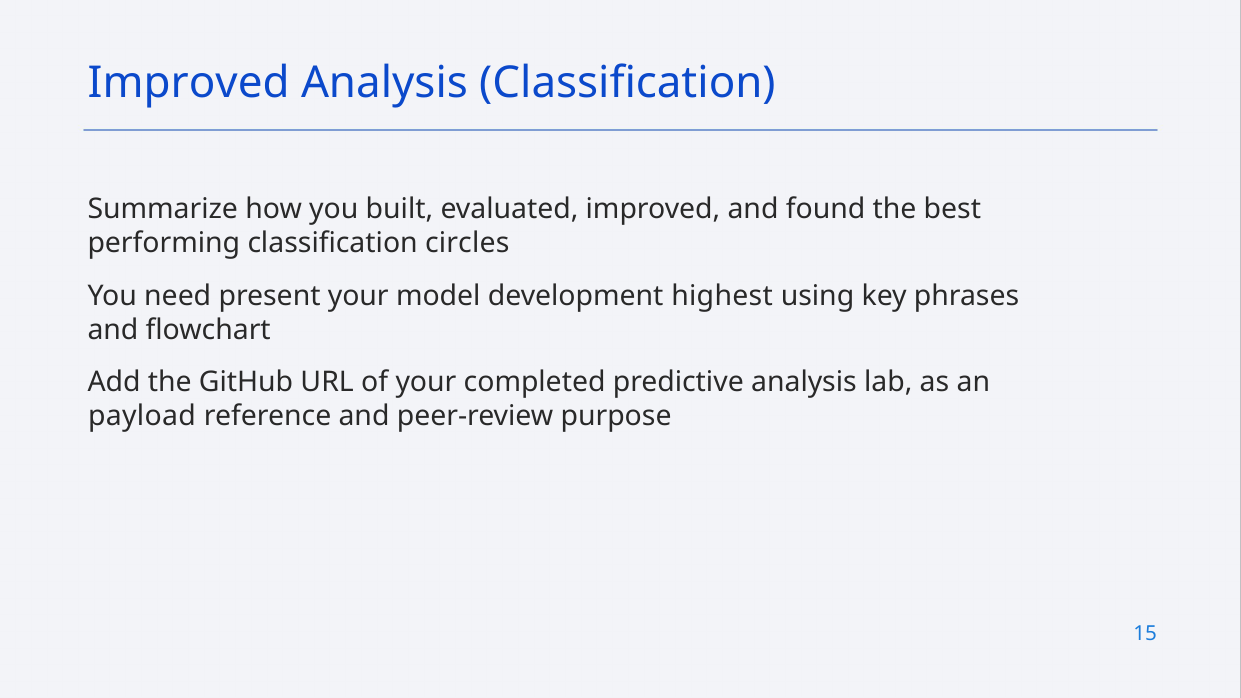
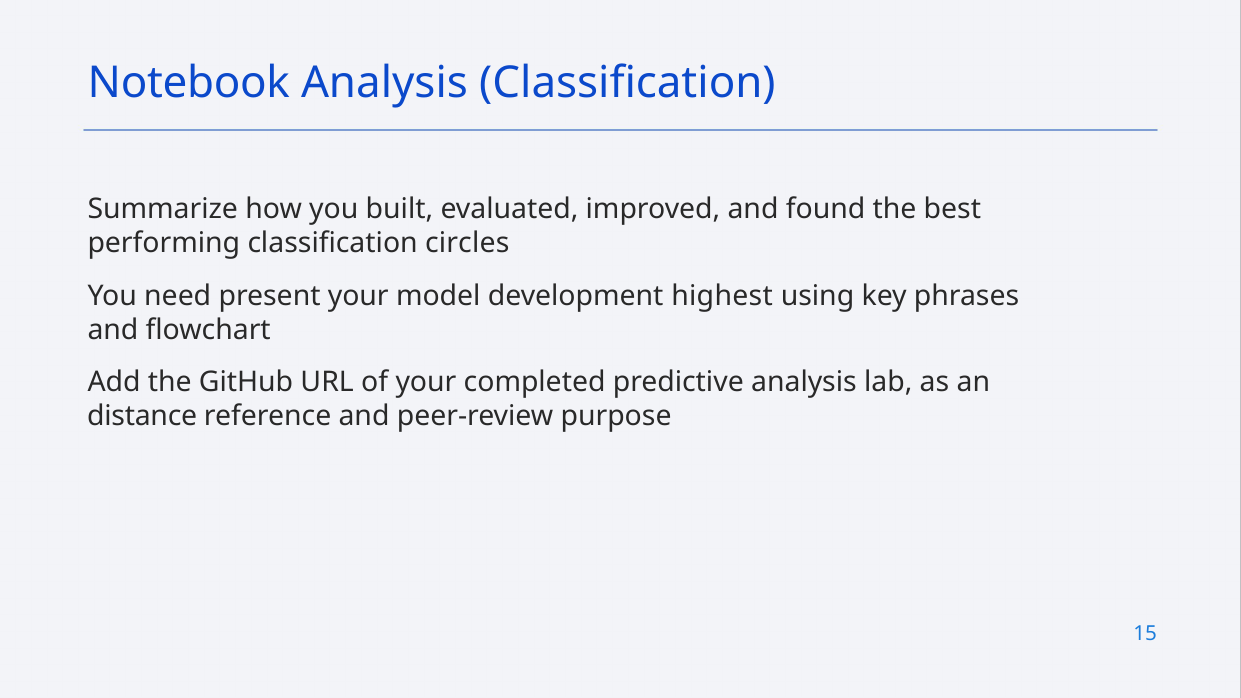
Improved at (189, 83): Improved -> Notebook
payload: payload -> distance
